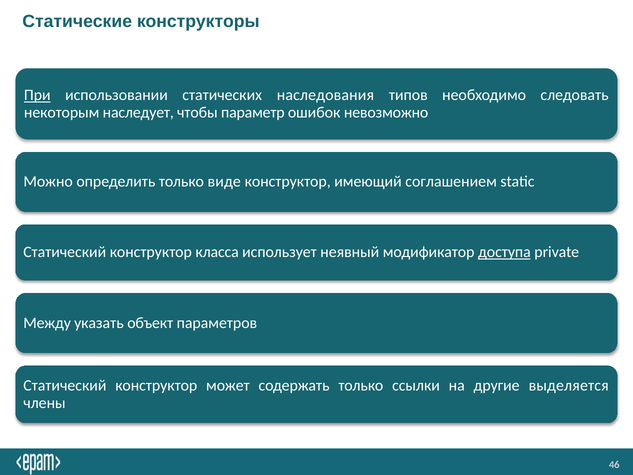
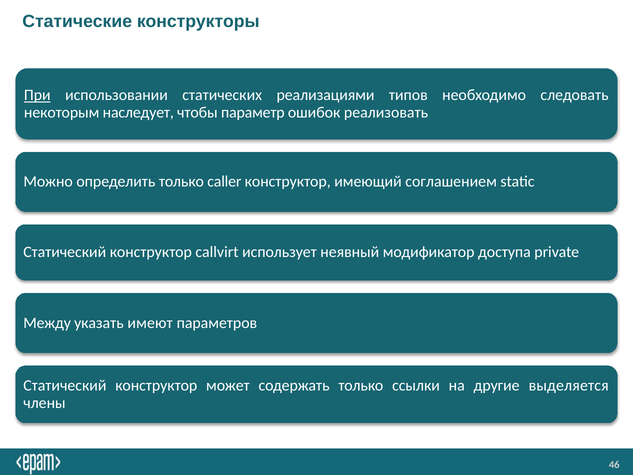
наследования: наследования -> реализациями
невозможно: невозможно -> реализовать
виде: виде -> caller
класса: класса -> callvirt
доступа underline: present -> none
объект: объект -> имеют
